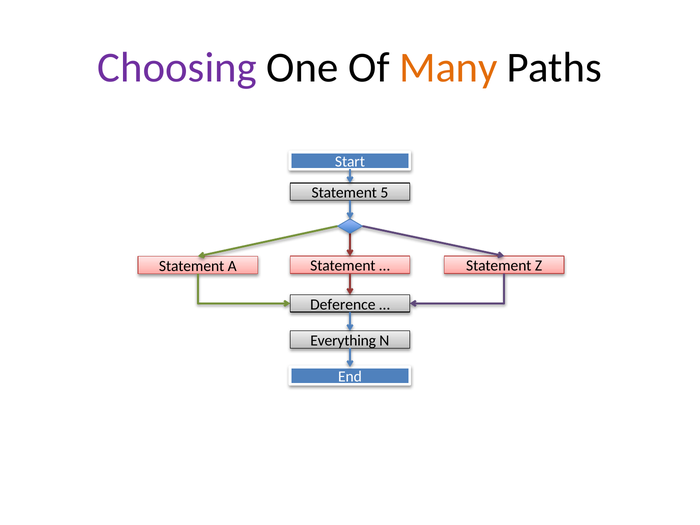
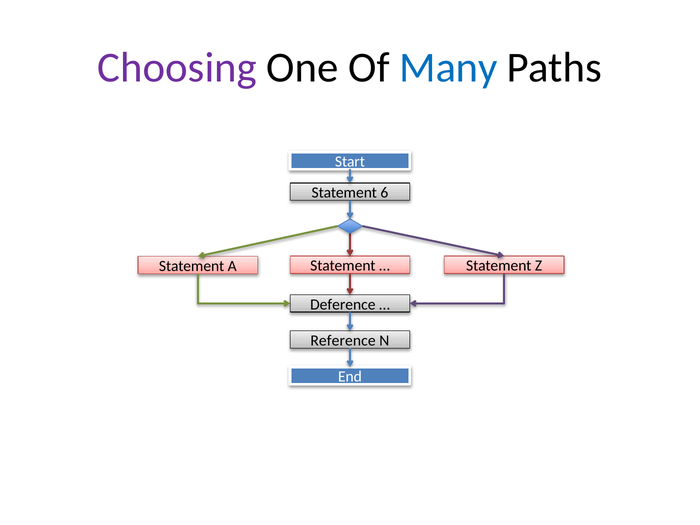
Many colour: orange -> blue
5: 5 -> 6
Everything: Everything -> Reference
